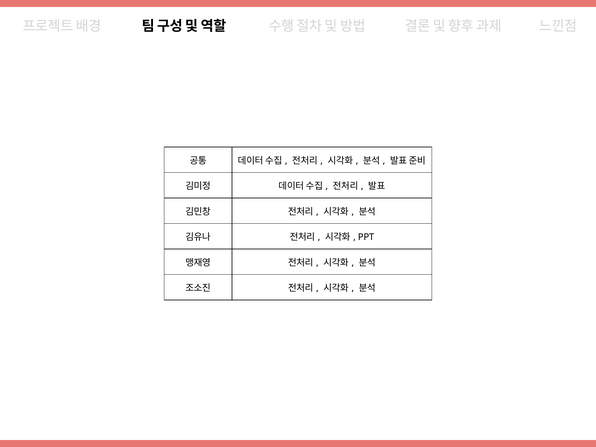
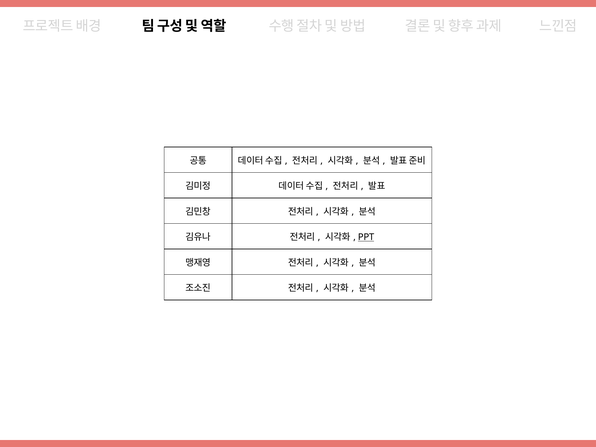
PPT underline: none -> present
